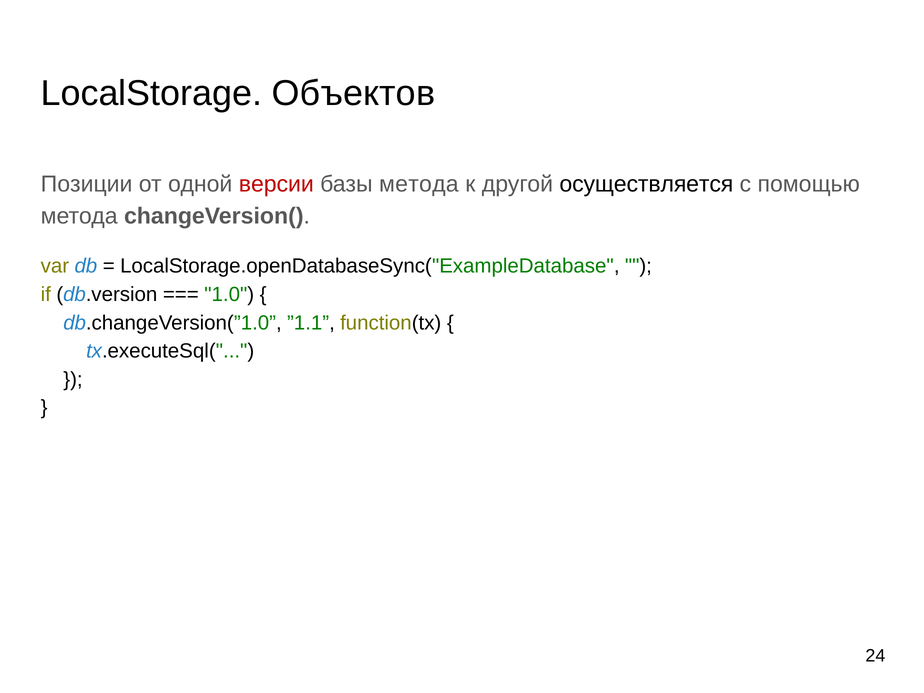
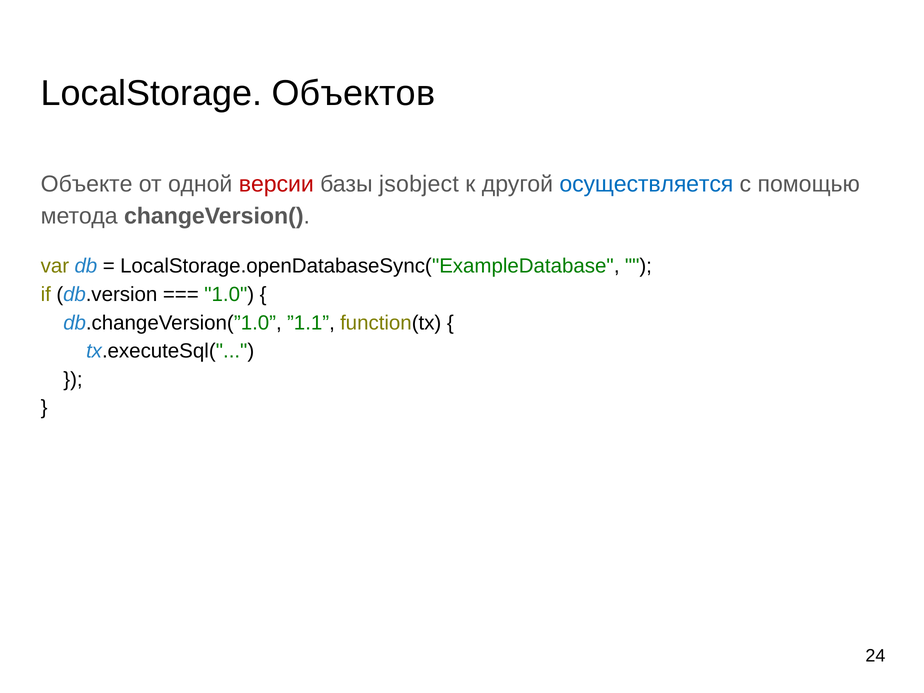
Позиции: Позиции -> Объекте
базы метода: метода -> jsobject
осуществляется colour: black -> blue
